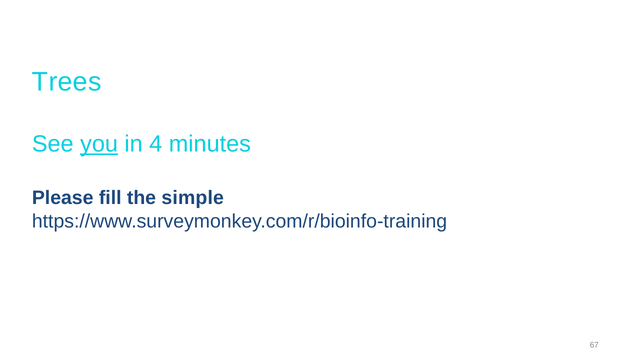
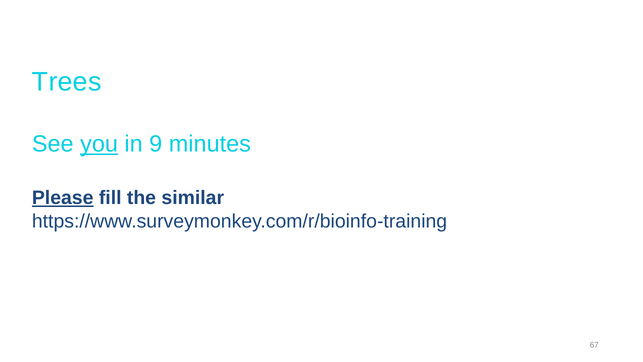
4: 4 -> 9
Please underline: none -> present
simple: simple -> similar
